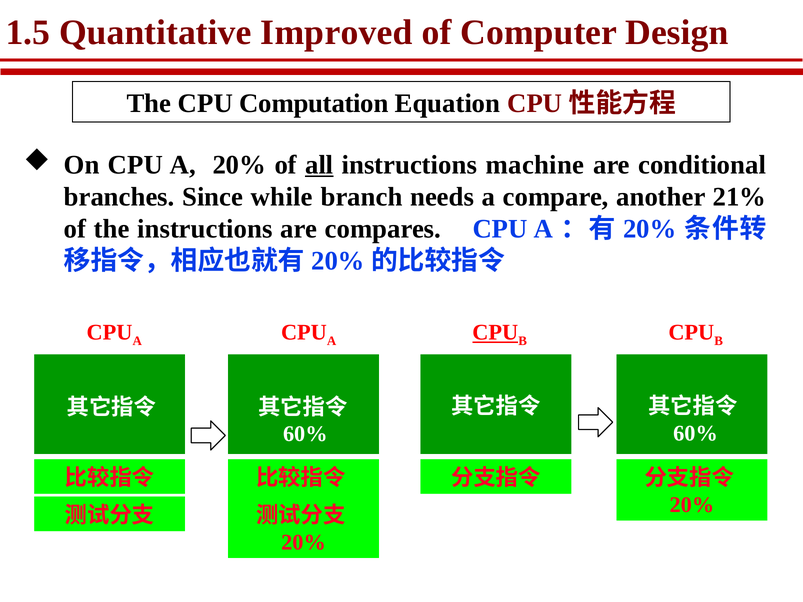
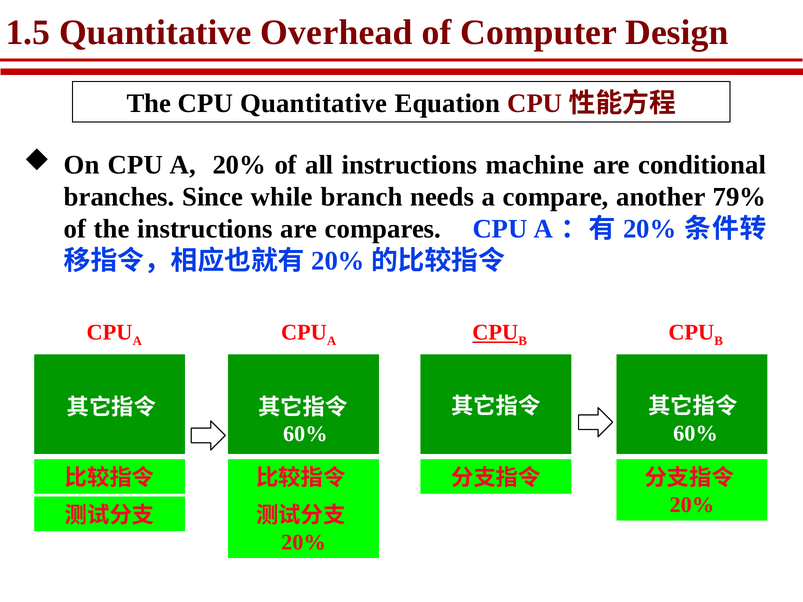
Improved: Improved -> Overhead
CPU Computation: Computation -> Quantitative
all underline: present -> none
21%: 21% -> 79%
